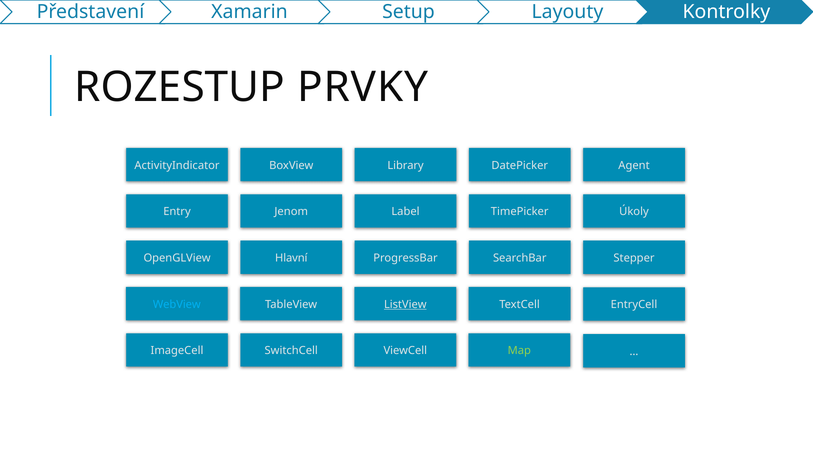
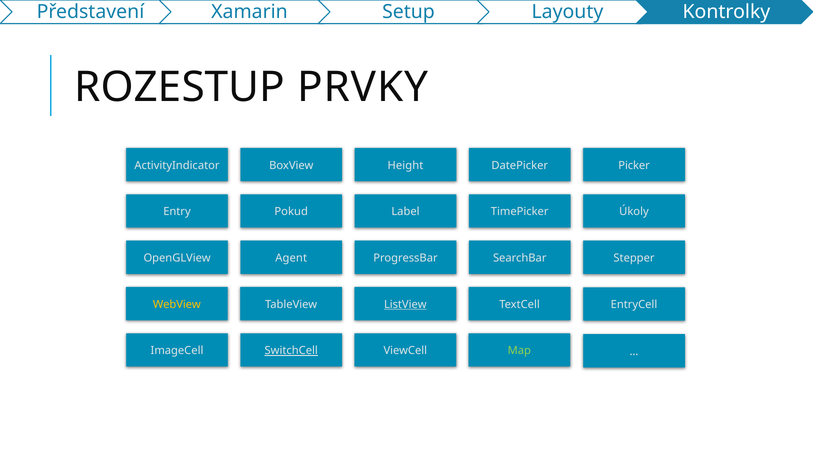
Library: Library -> Height
Agent: Agent -> Picker
Jenom: Jenom -> Pokud
Hlavní: Hlavní -> Agent
WebView colour: light blue -> yellow
SwitchCell underline: none -> present
